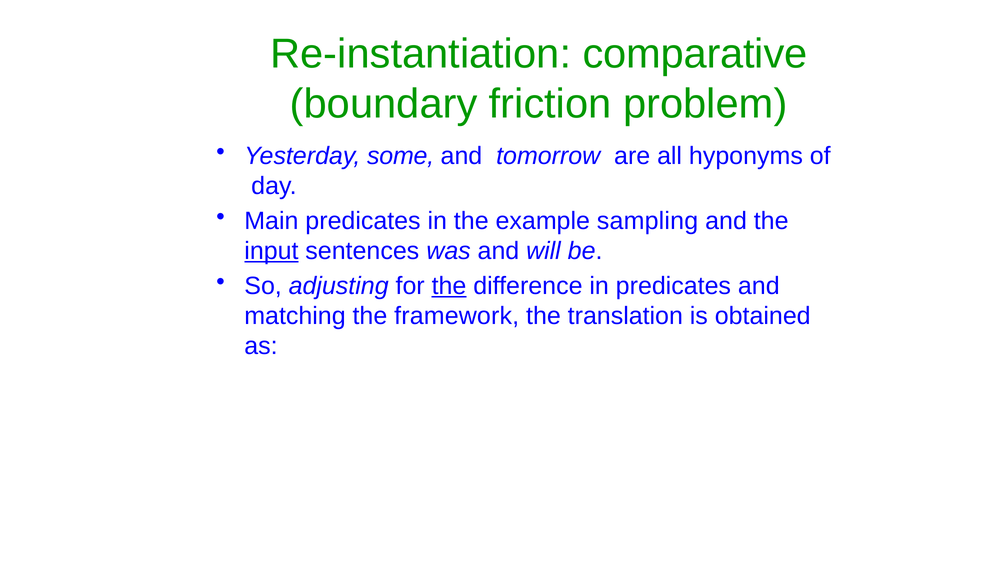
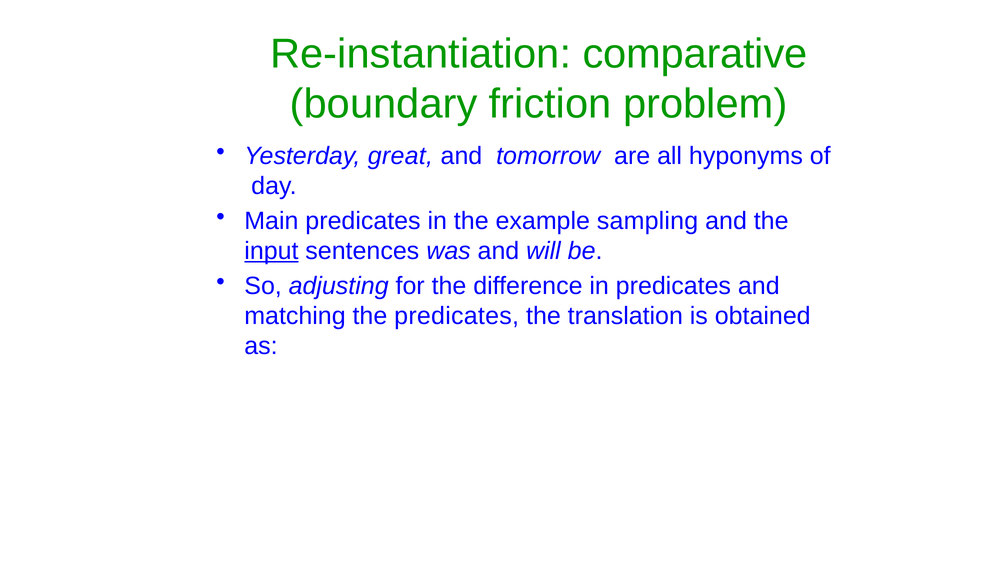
some: some -> great
the at (449, 286) underline: present -> none
the framework: framework -> predicates
